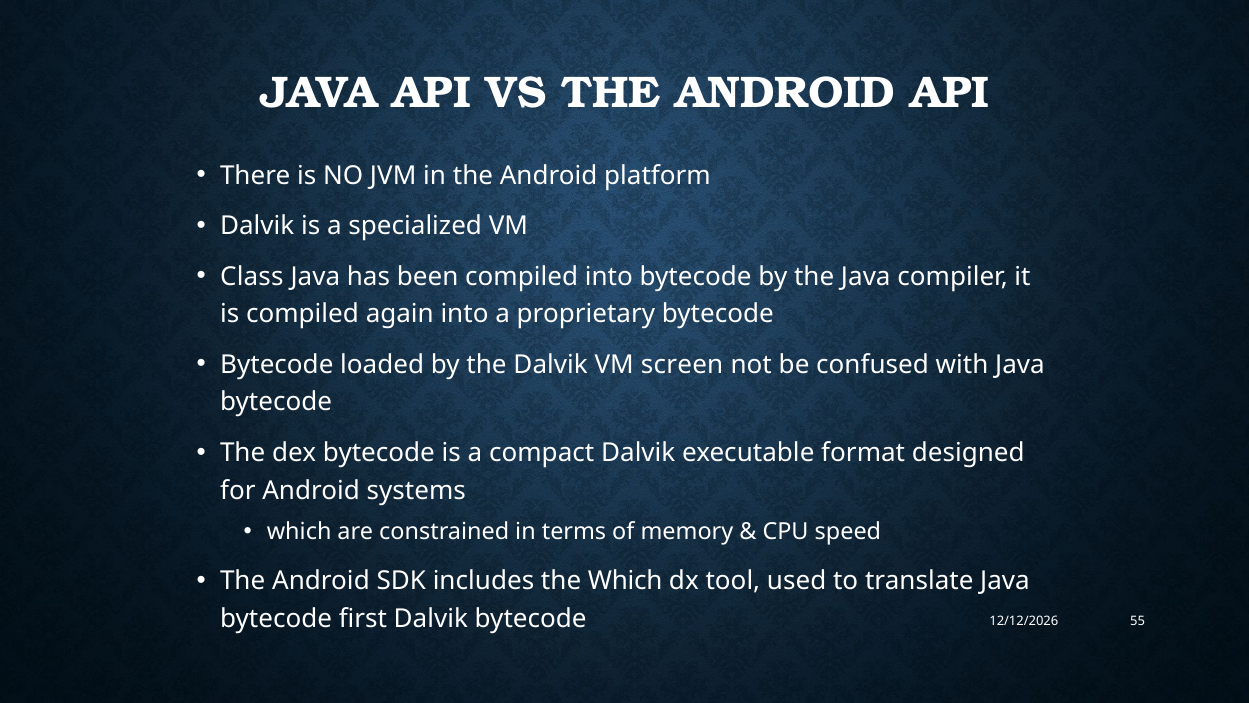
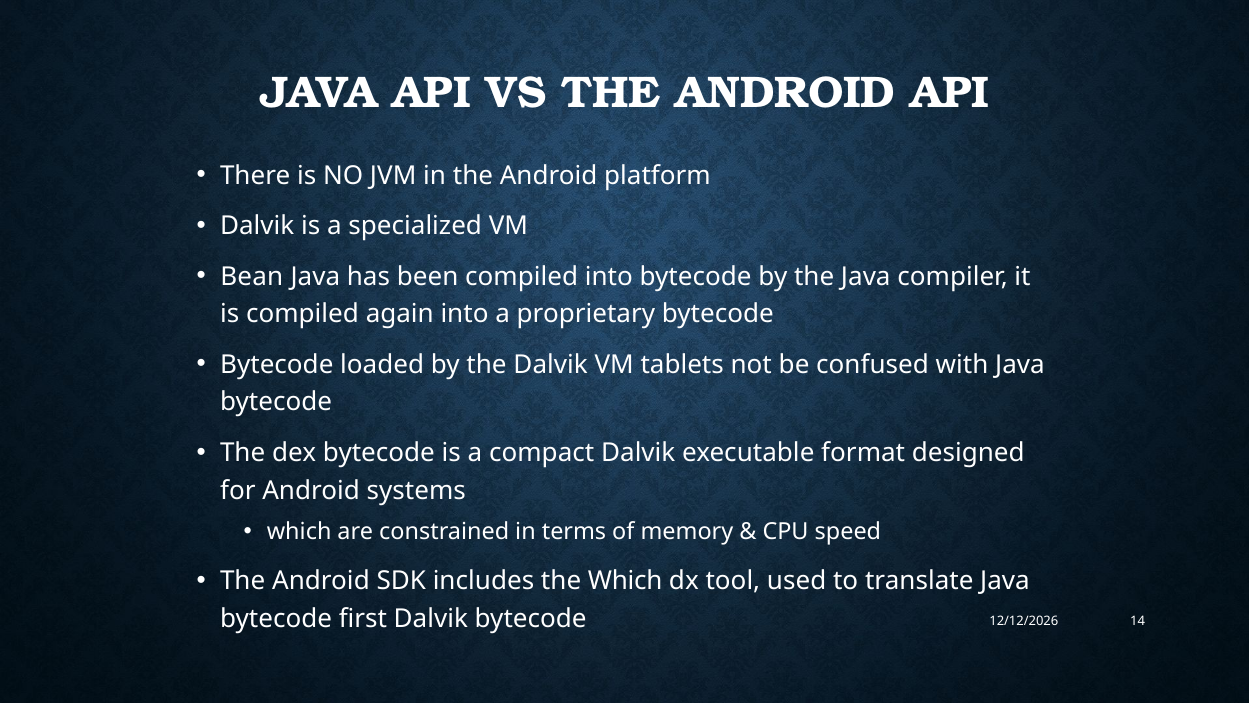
Class: Class -> Bean
screen: screen -> tablets
55: 55 -> 14
